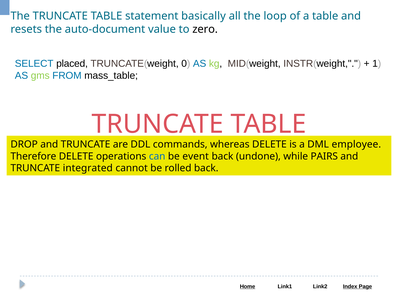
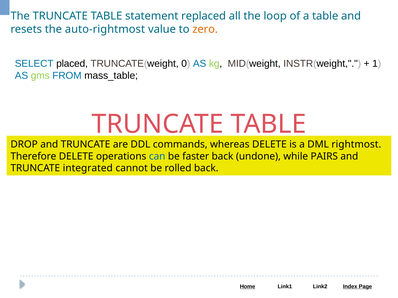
basically: basically -> replaced
auto-document: auto-document -> auto-rightmost
zero colour: black -> orange
employee: employee -> rightmost
event: event -> faster
